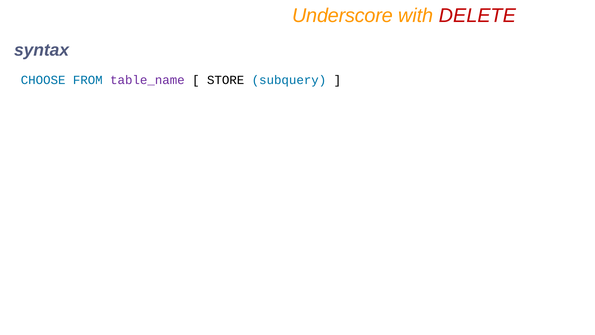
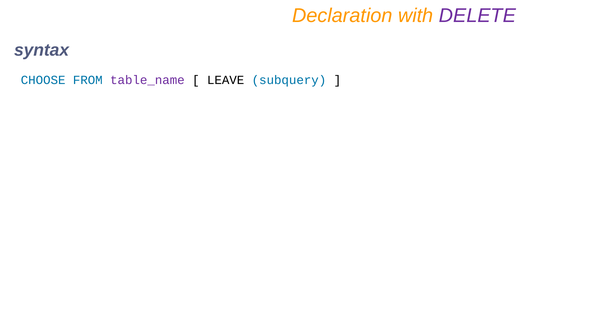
Underscore: Underscore -> Declaration
DELETE colour: red -> purple
STORE: STORE -> LEAVE
